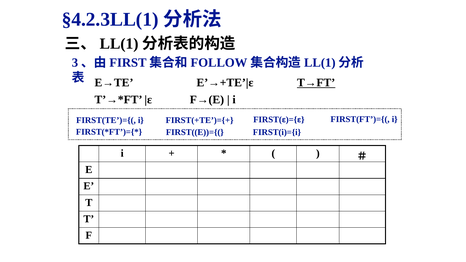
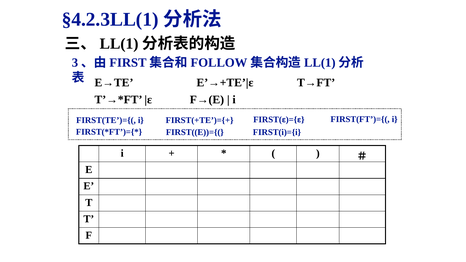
T→FT underline: present -> none
